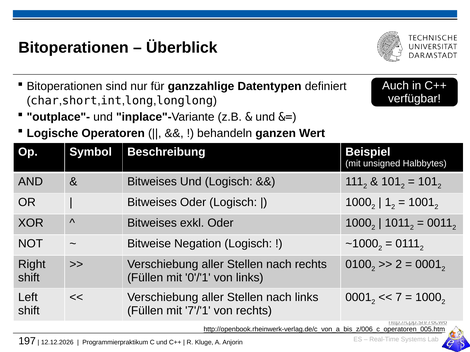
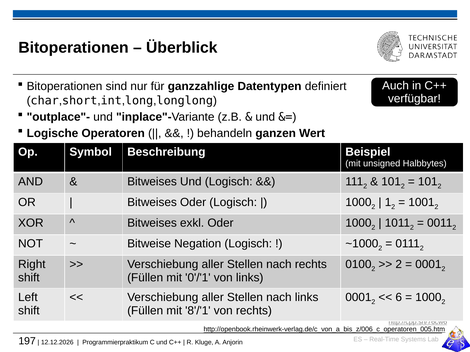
7: 7 -> 6
7'/'1: 7'/'1 -> 8'/'1
